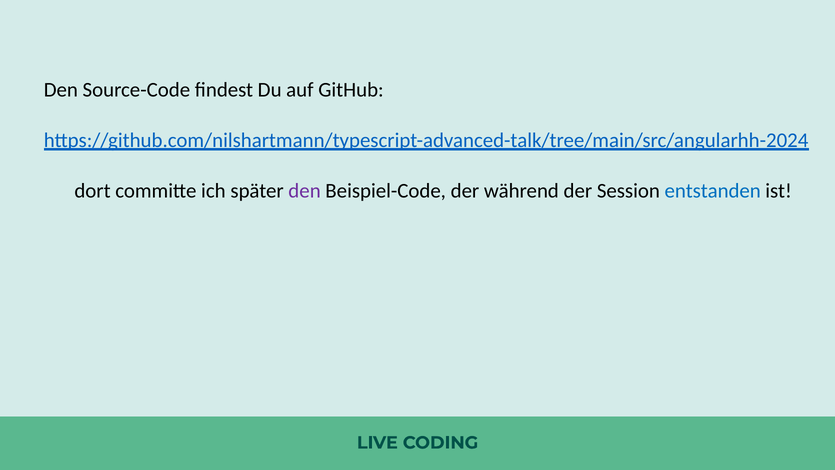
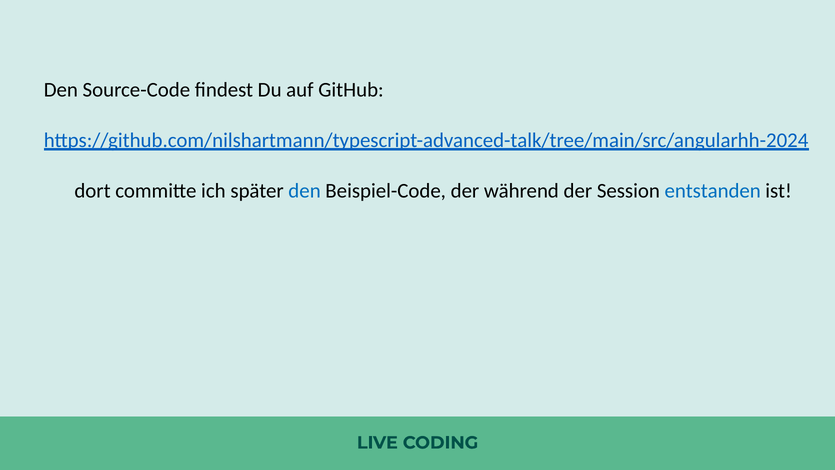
den at (305, 191) colour: purple -> blue
